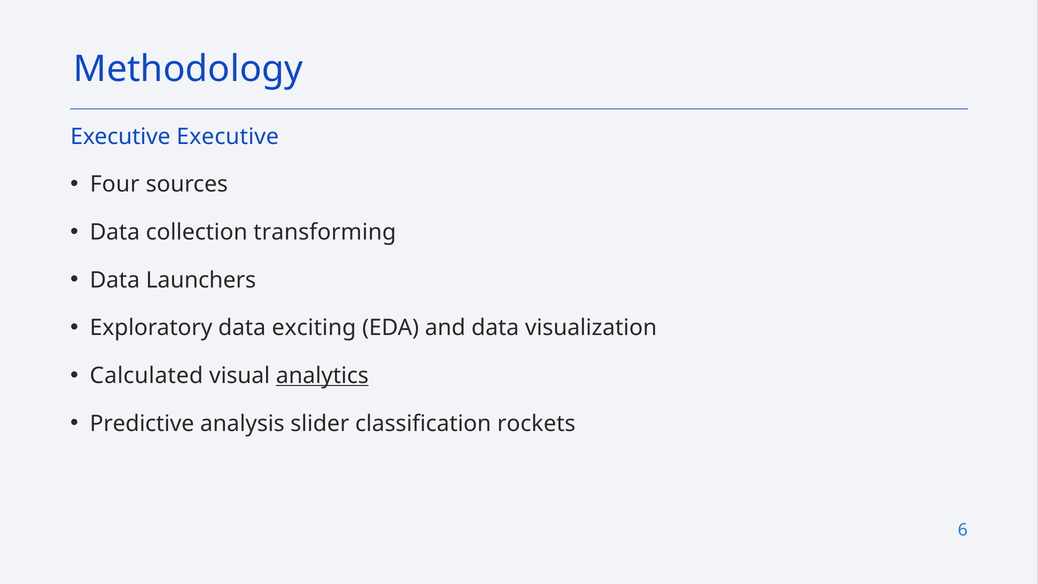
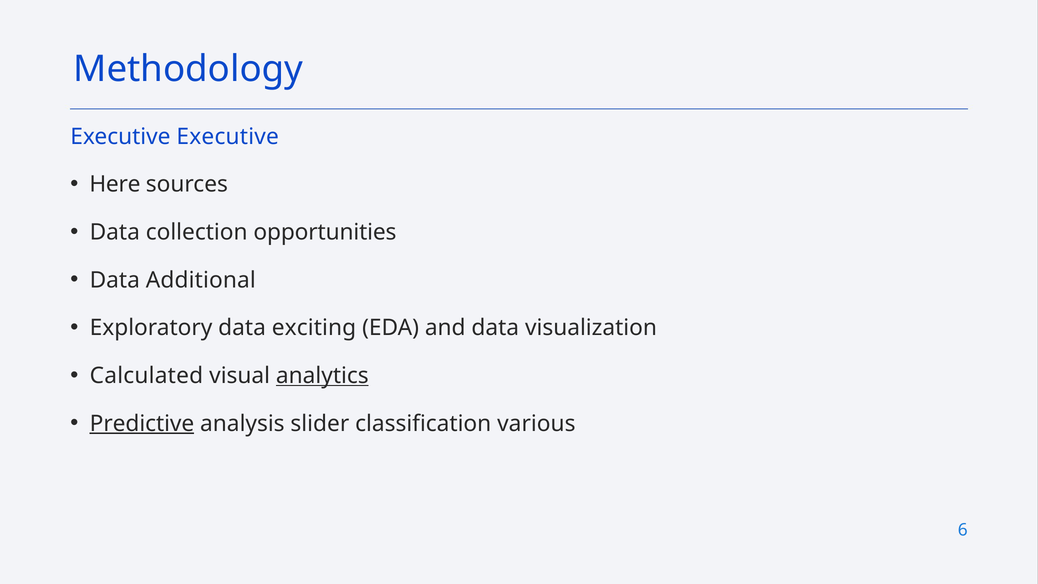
Four: Four -> Here
transforming: transforming -> opportunities
Launchers: Launchers -> Additional
Predictive underline: none -> present
rockets: rockets -> various
